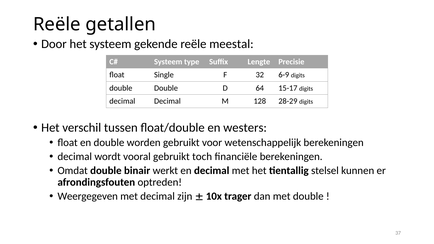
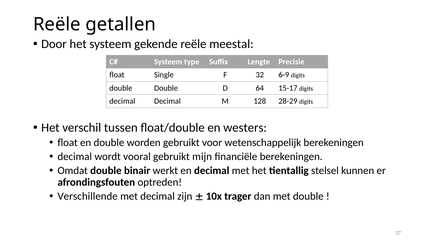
toch: toch -> mijn
Weergegeven: Weergegeven -> Verschillende
